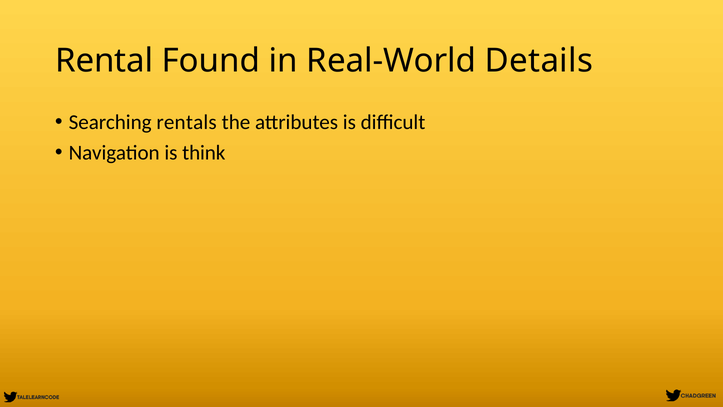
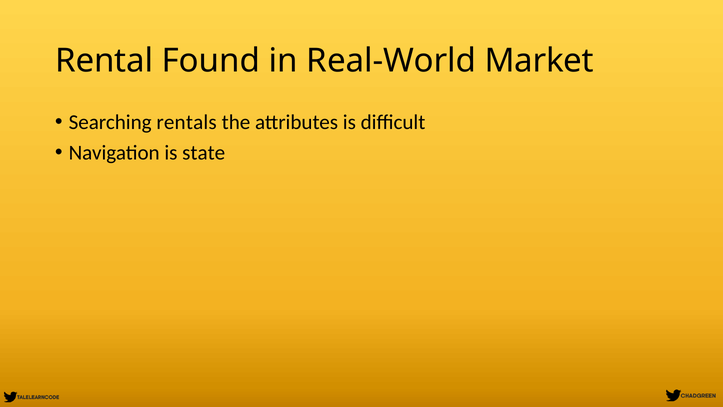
Details: Details -> Market
think: think -> state
